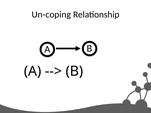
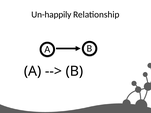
Un-coping: Un-coping -> Un-happily
